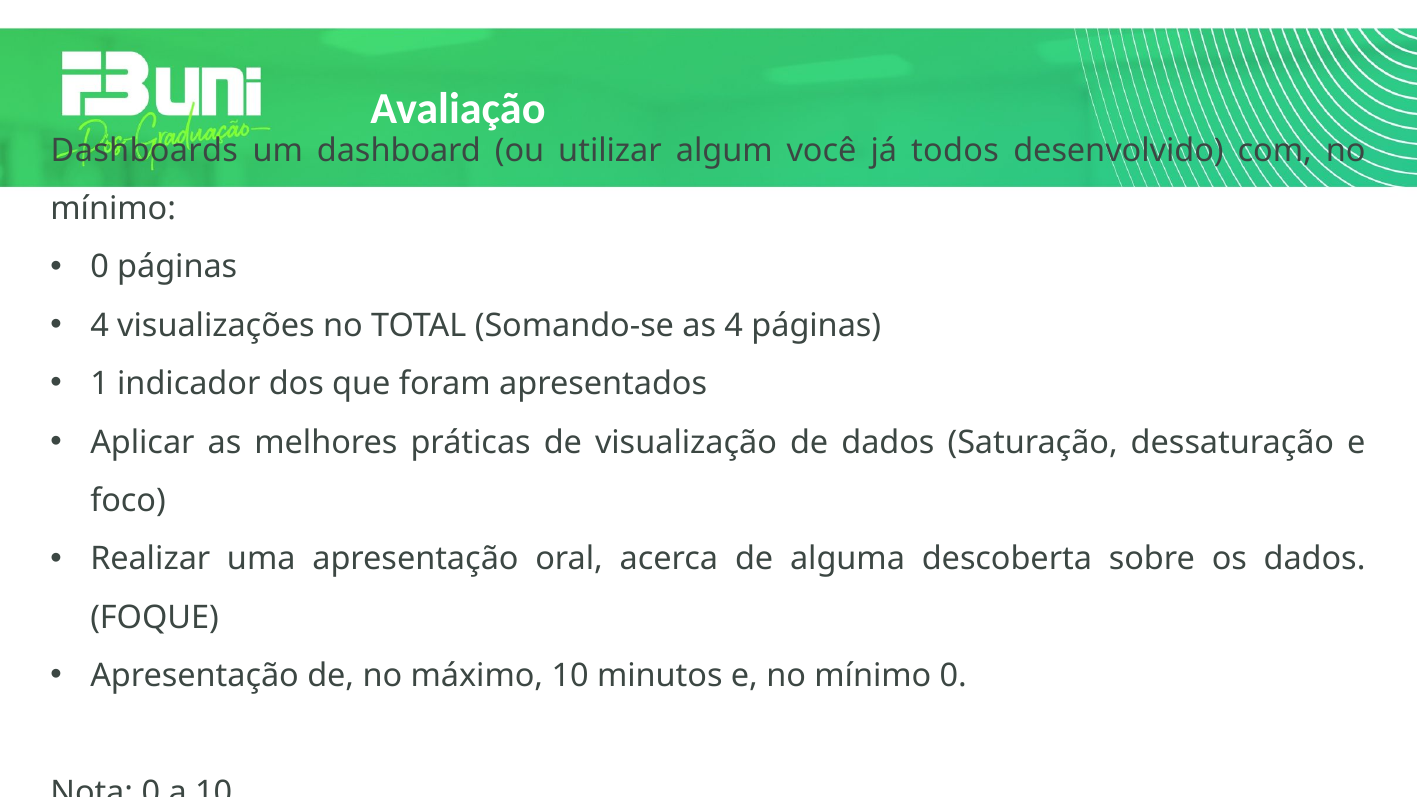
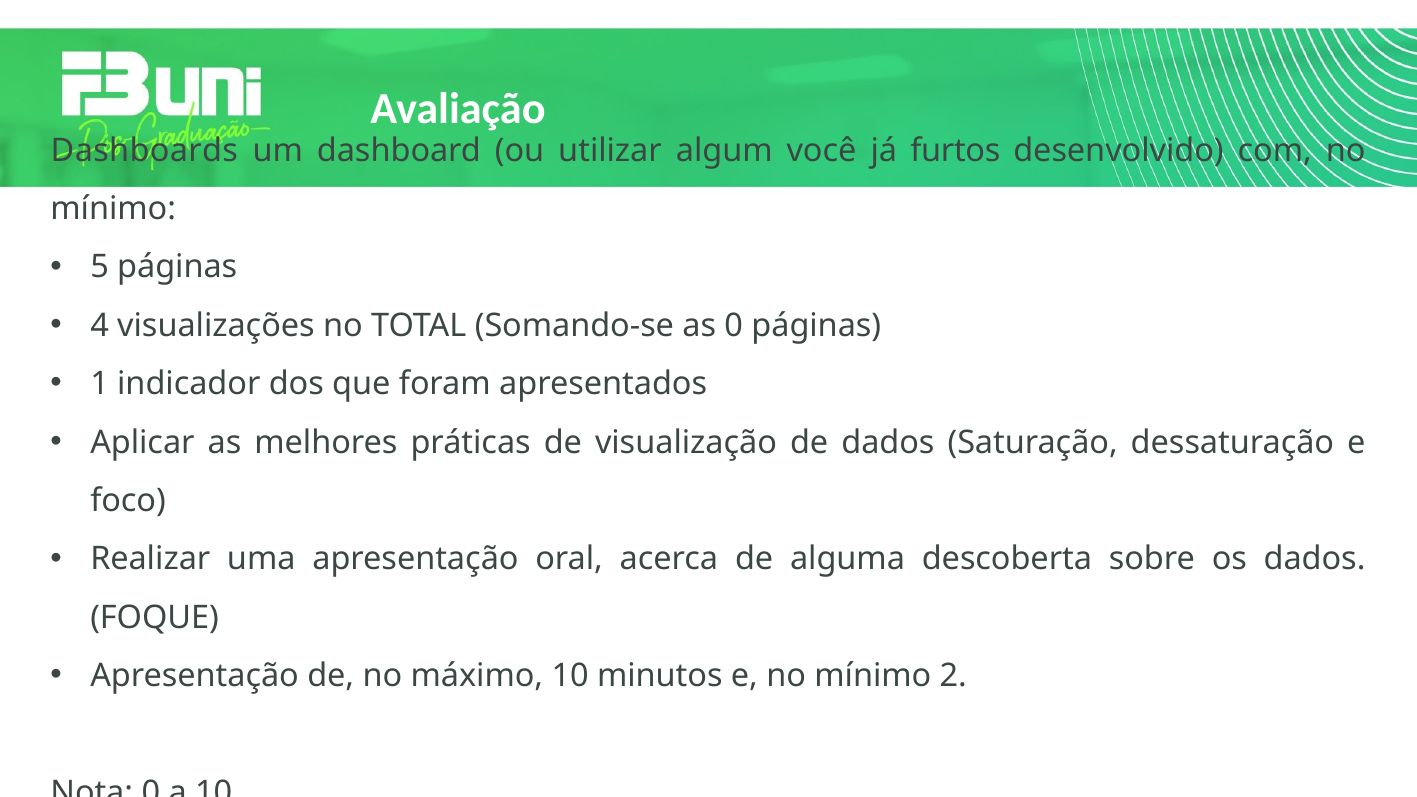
todos: todos -> furtos
0 at (100, 267): 0 -> 5
as 4: 4 -> 0
mínimo 0: 0 -> 2
